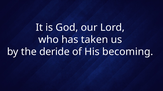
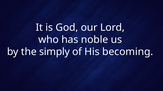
taken: taken -> noble
deride: deride -> simply
